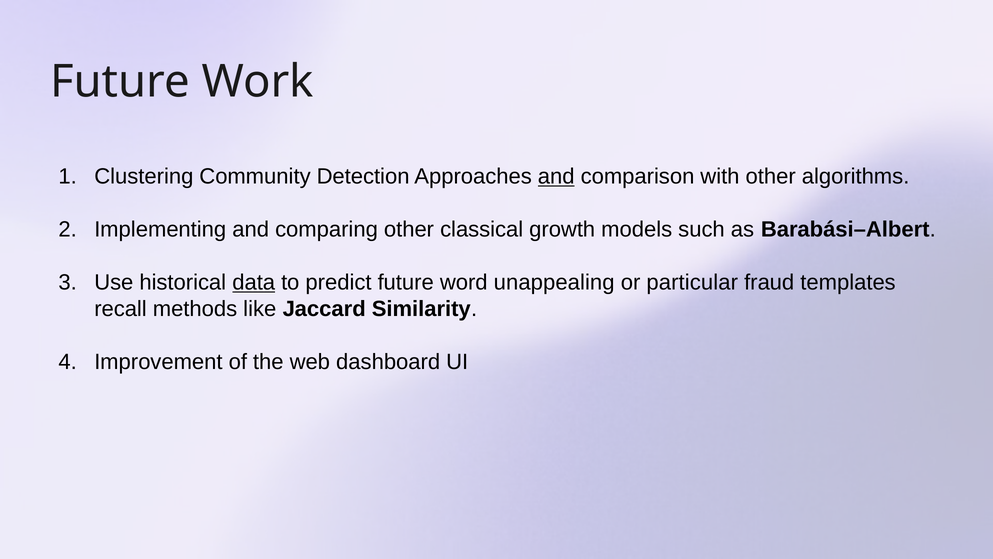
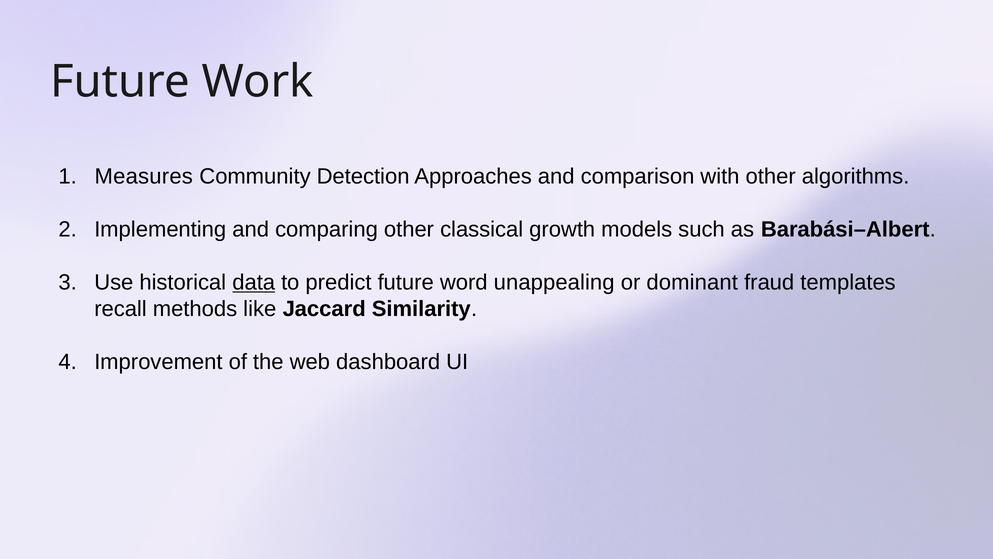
Clustering: Clustering -> Measures
and at (556, 176) underline: present -> none
particular: particular -> dominant
